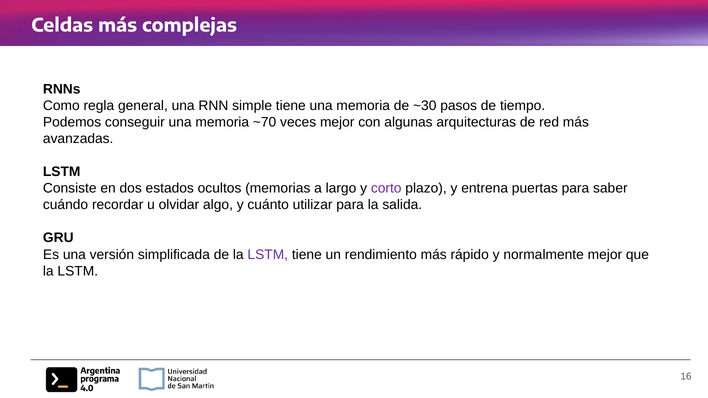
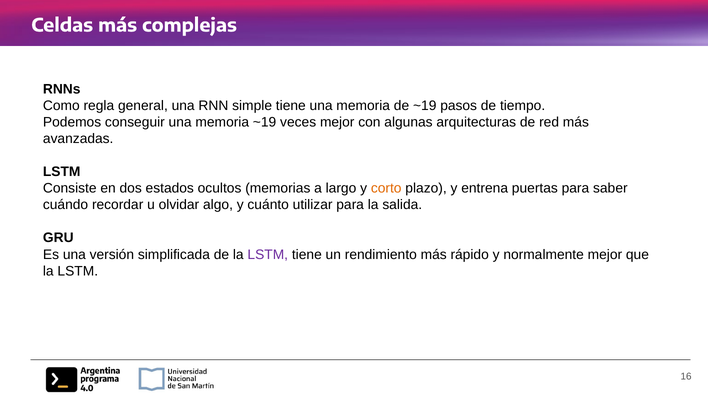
de ~30: ~30 -> ~19
memoria ~70: ~70 -> ~19
corto colour: purple -> orange
